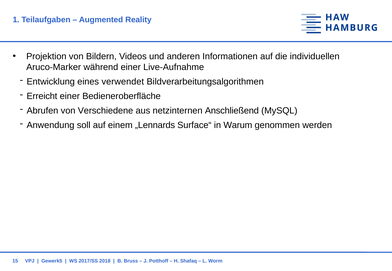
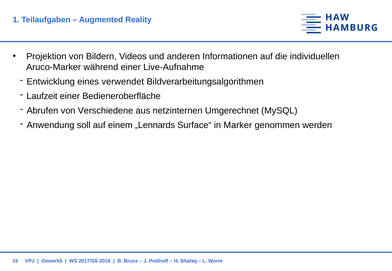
Erreicht: Erreicht -> Laufzeit
Anschließend: Anschließend -> Umgerechnet
Warum: Warum -> Marker
